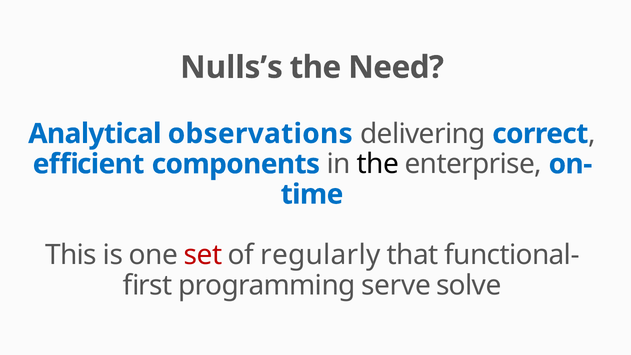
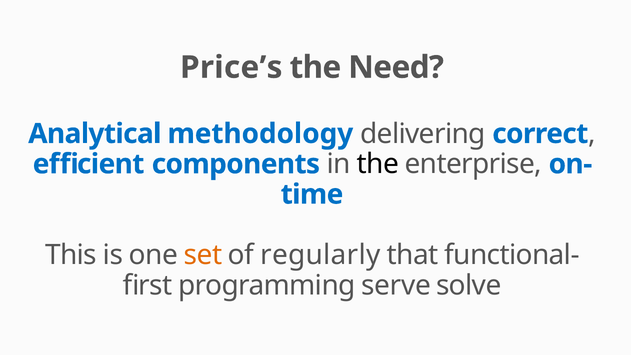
Nulls’s: Nulls’s -> Price’s
observations: observations -> methodology
set colour: red -> orange
